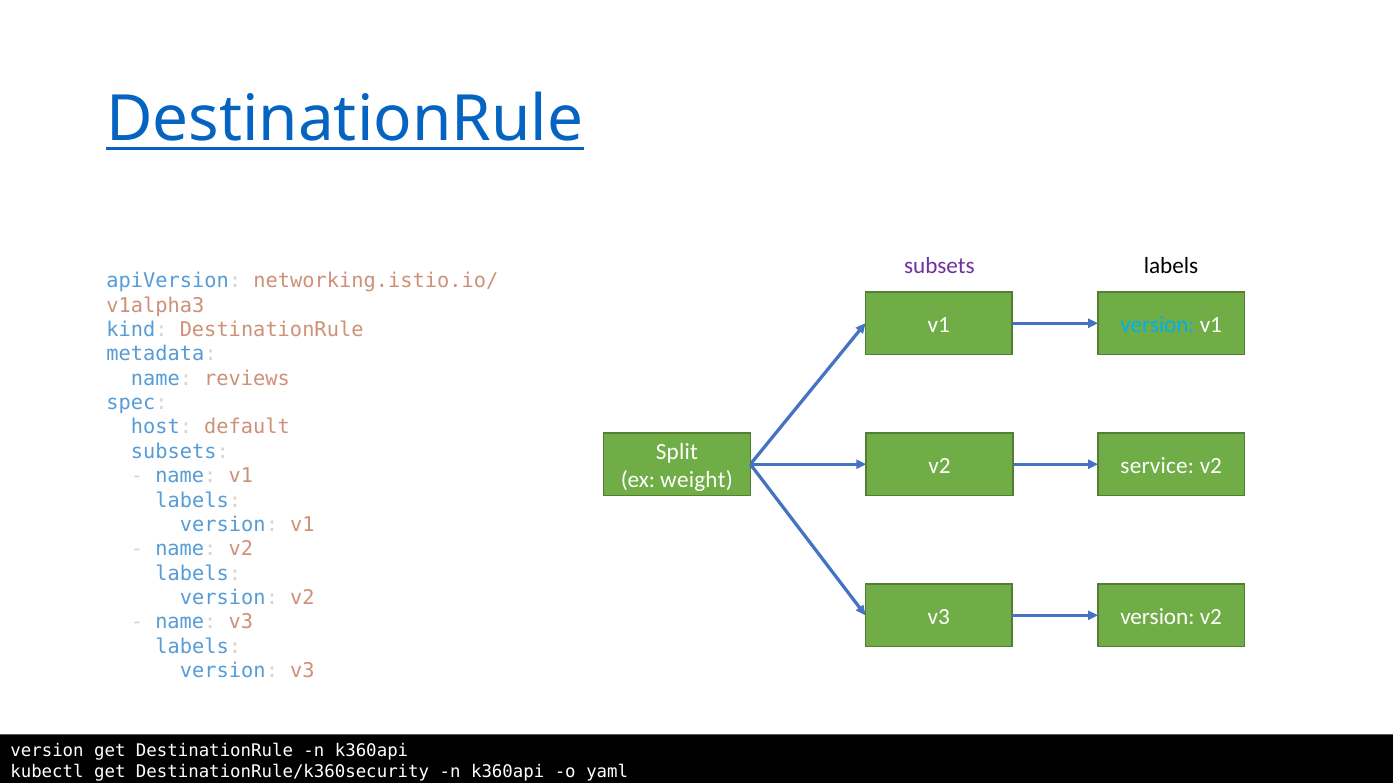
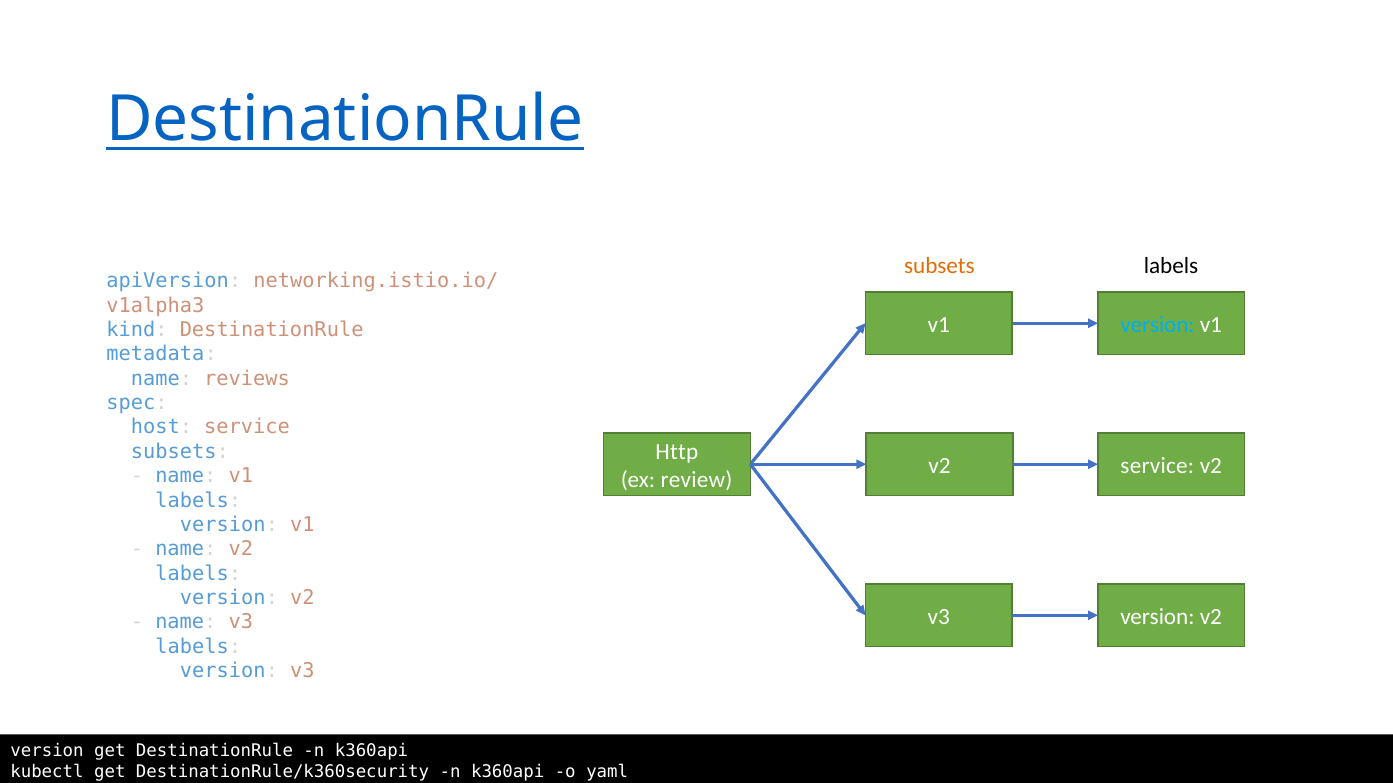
subsets at (939, 266) colour: purple -> orange
host default: default -> service
Split: Split -> Http
weight: weight -> review
